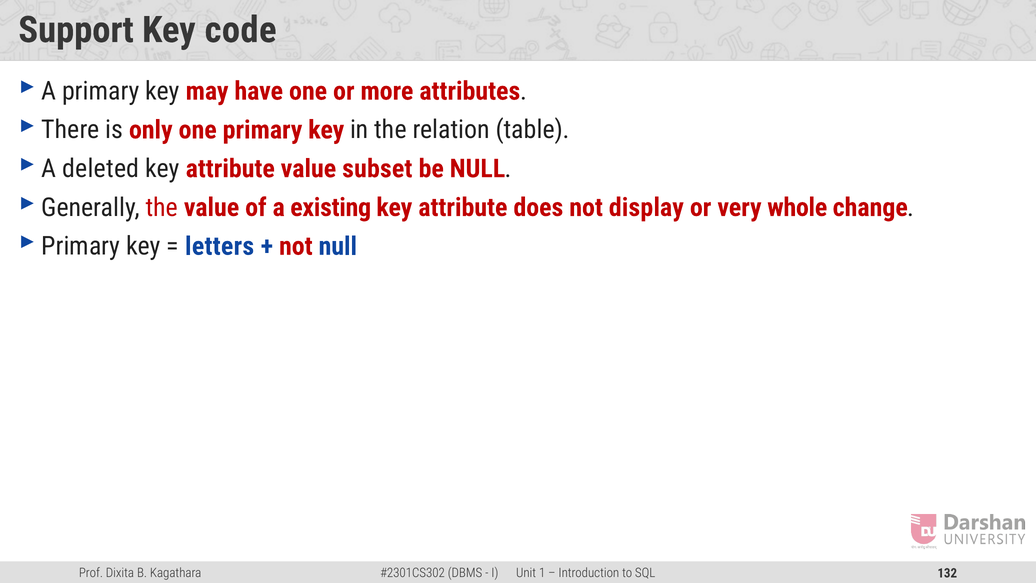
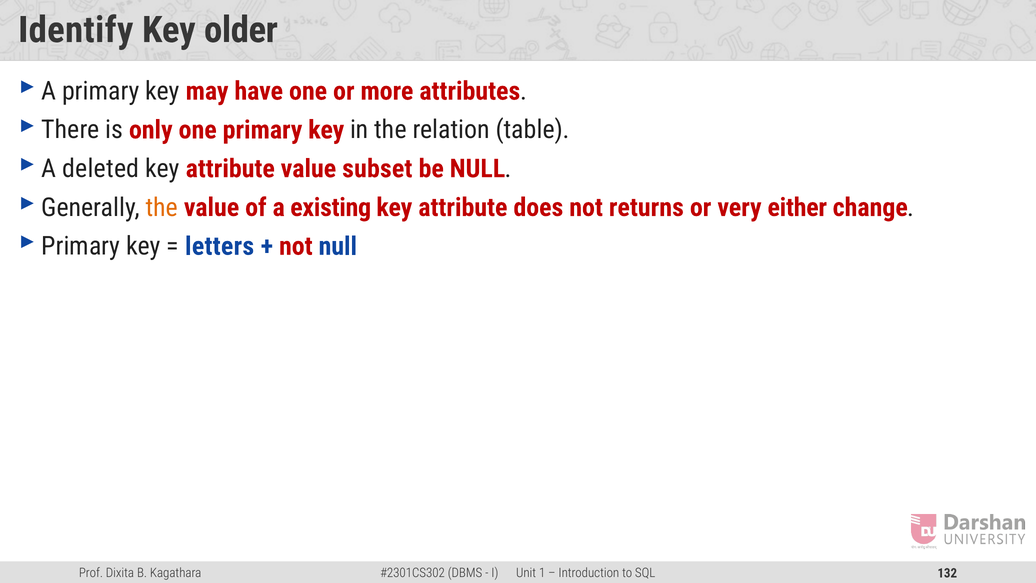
Support: Support -> Identify
code: code -> older
the at (162, 207) colour: red -> orange
display: display -> returns
whole: whole -> either
